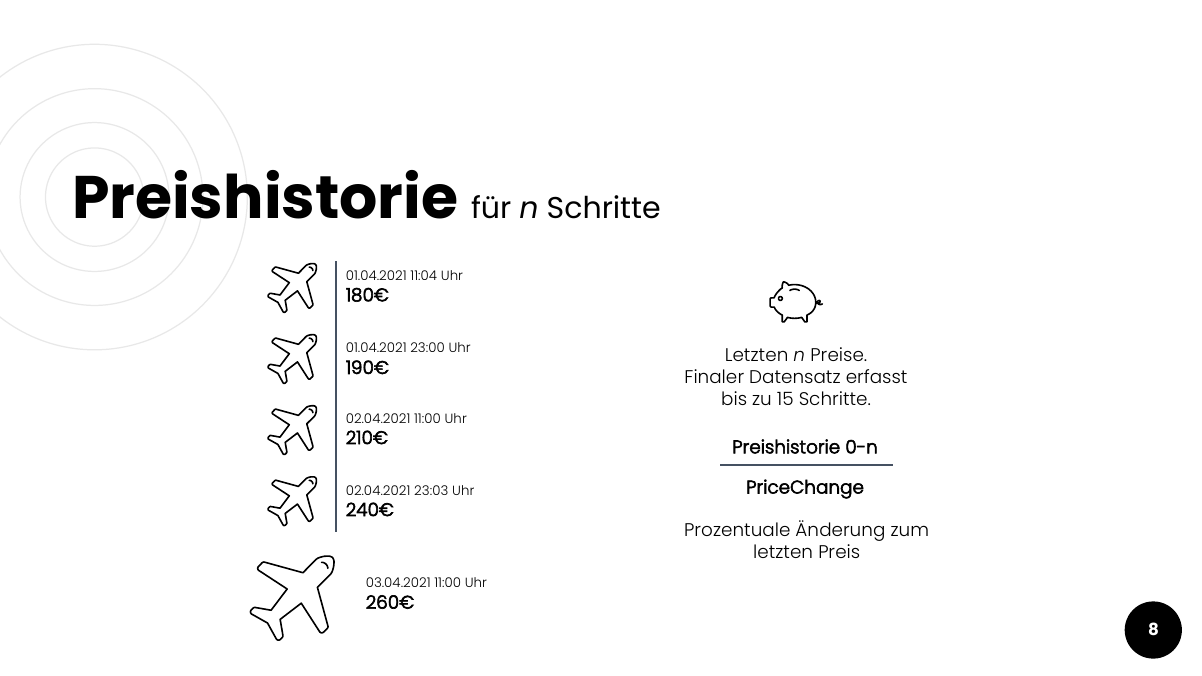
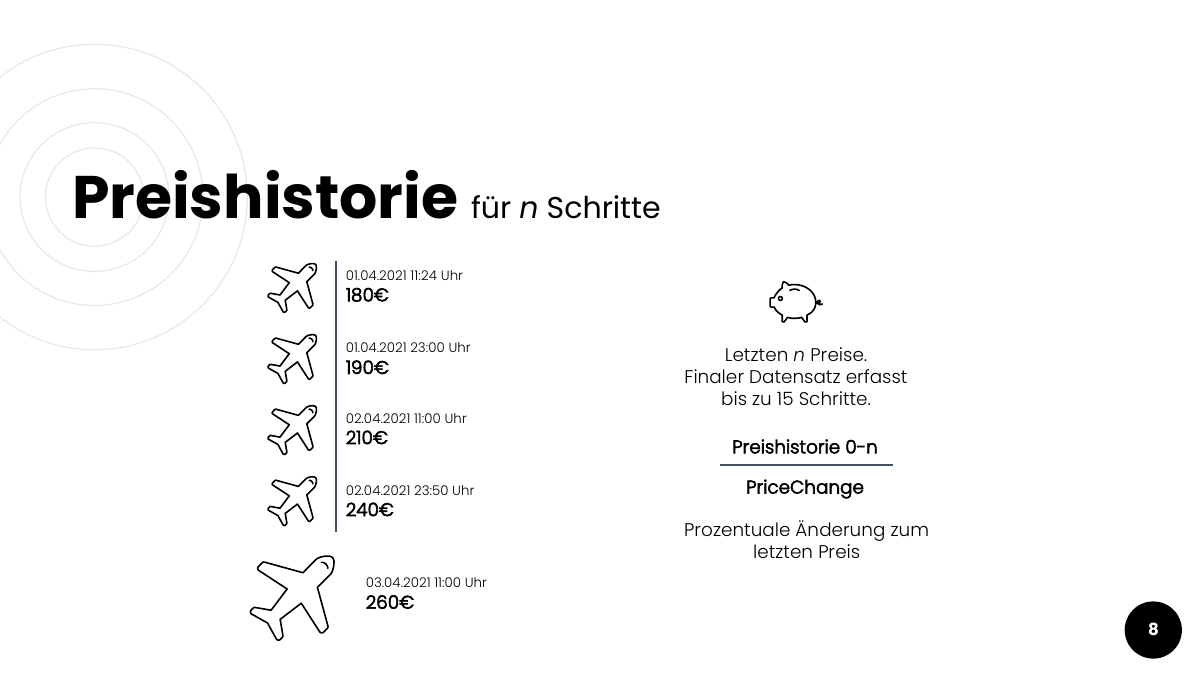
11:04: 11:04 -> 11:24
23:03: 23:03 -> 23:50
